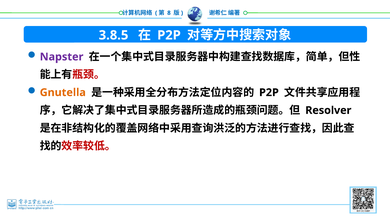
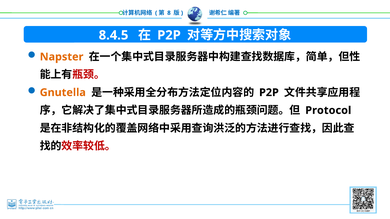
3.8.5: 3.8.5 -> 8.4.5
Napster colour: purple -> orange
Resolver: Resolver -> Protocol
